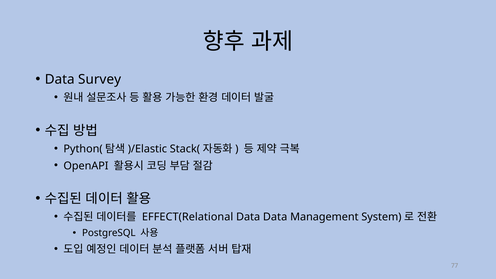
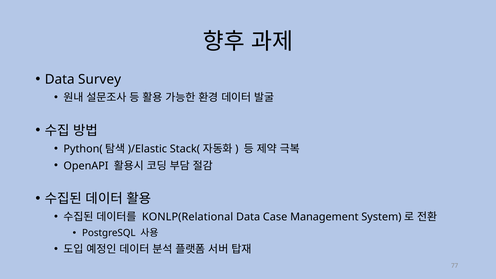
EFFECT(Relational: EFFECT(Relational -> KONLP(Relational
Data Data: Data -> Case
